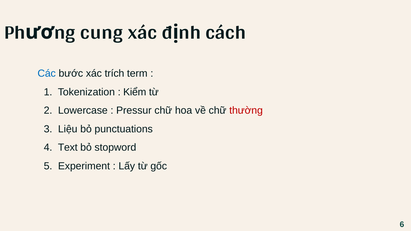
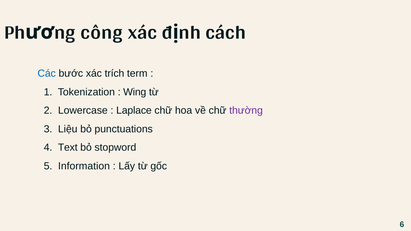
cung: cung -> công
Kiểm: Kiểm -> Wing
Pressur: Pressur -> Laplace
thường colour: red -> purple
Experiment: Experiment -> Information
